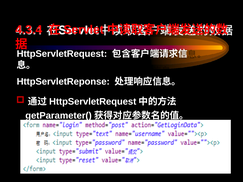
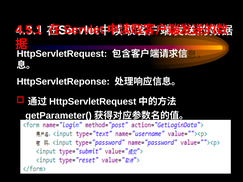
4.3.4: 4.3.4 -> 4.5.1
